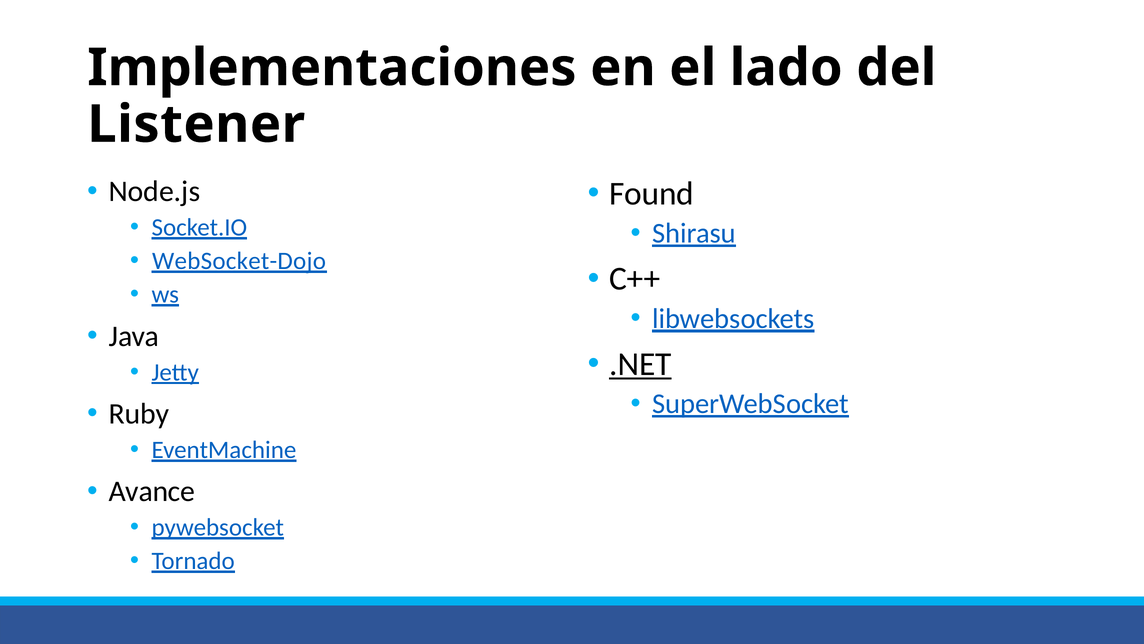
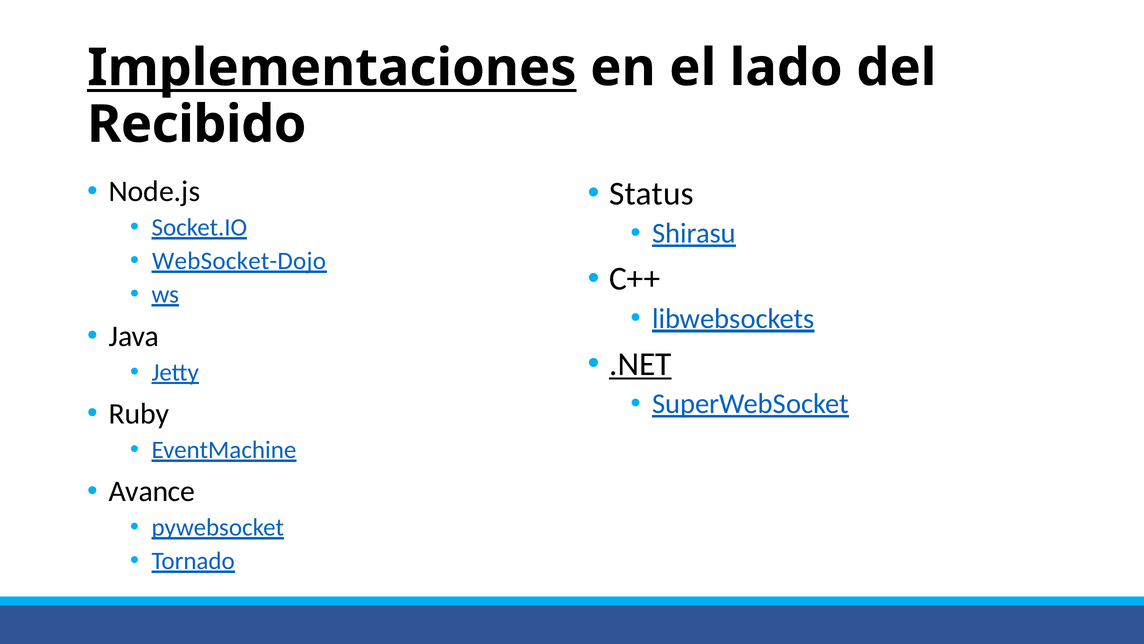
Implementaciones underline: none -> present
Listener: Listener -> Recibido
Found: Found -> Status
